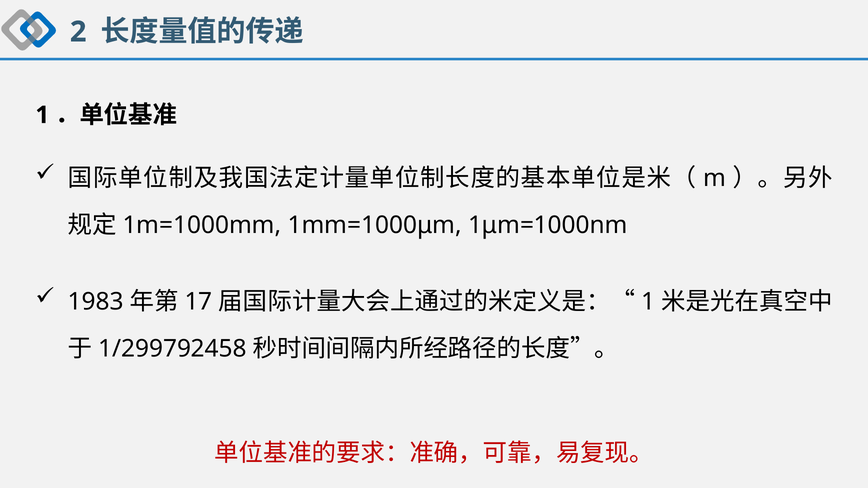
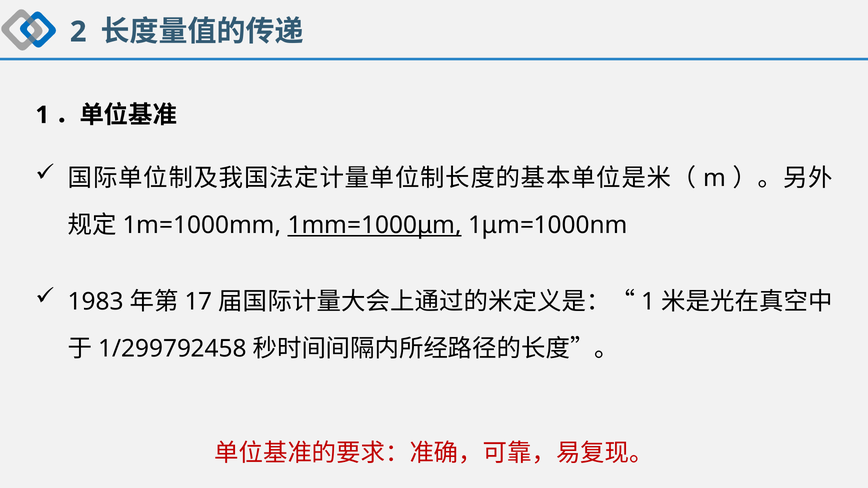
1mm=1000μm underline: none -> present
